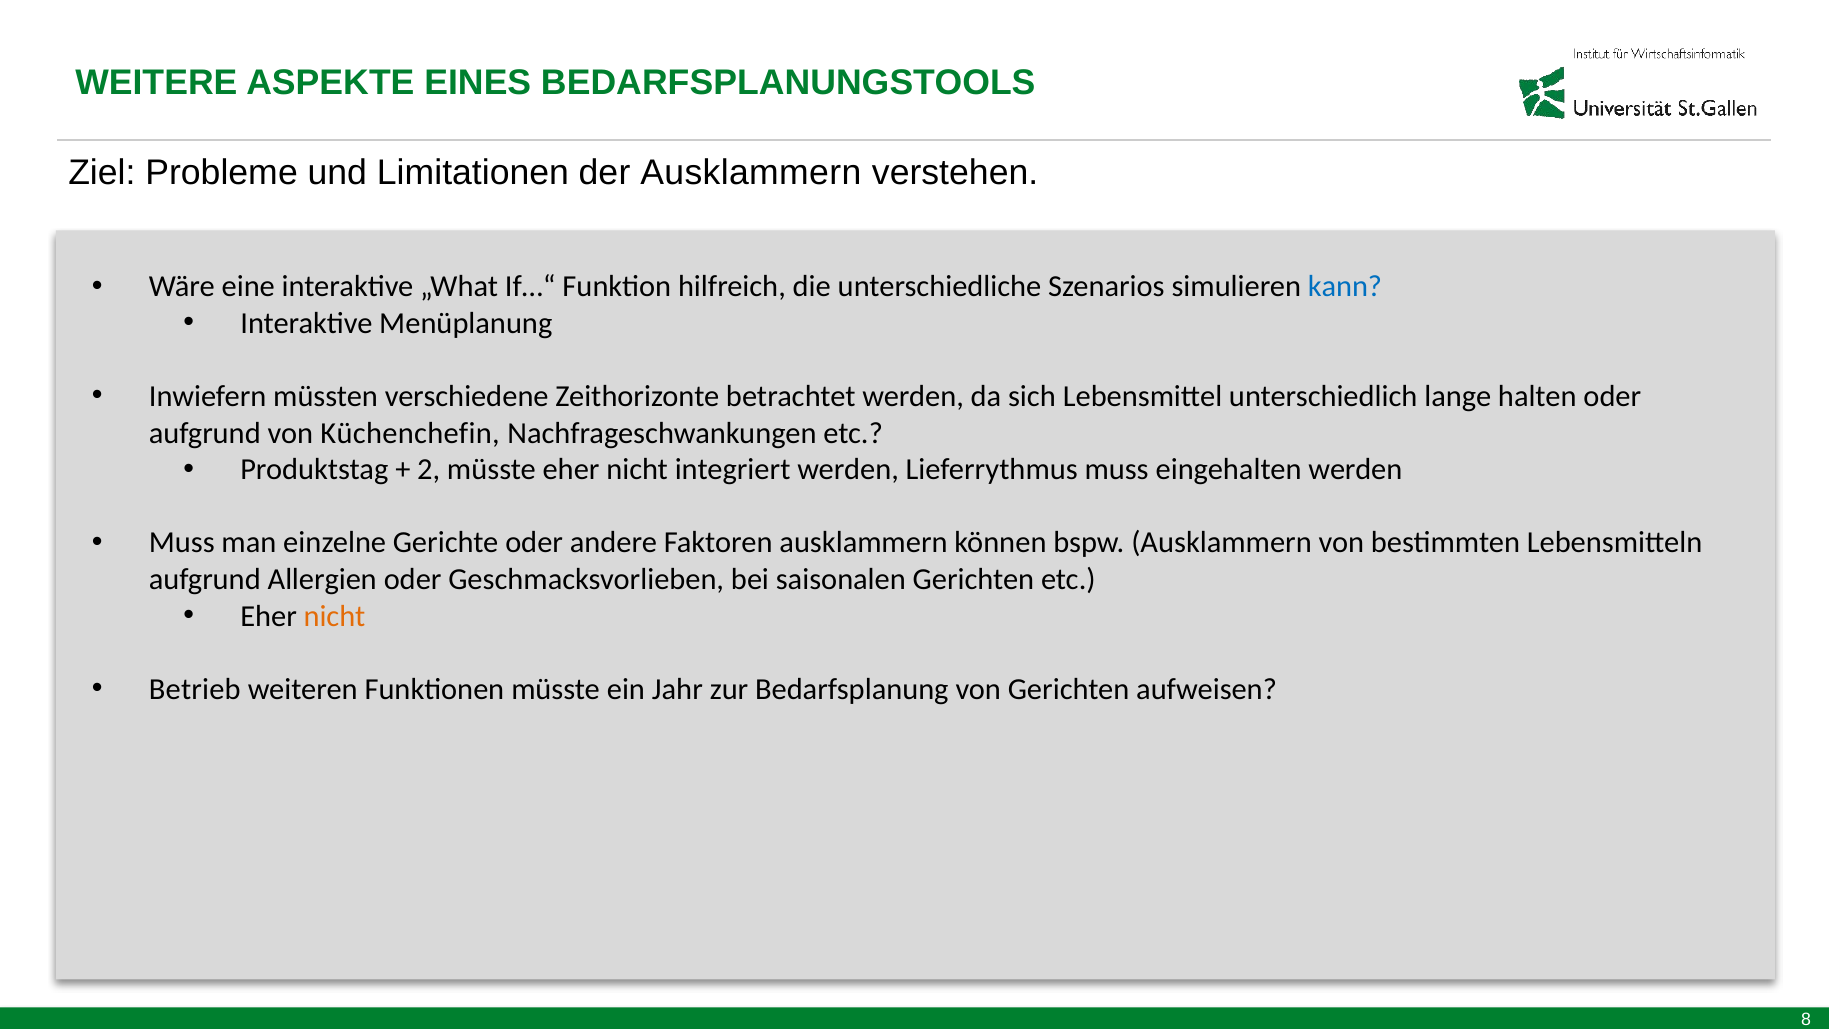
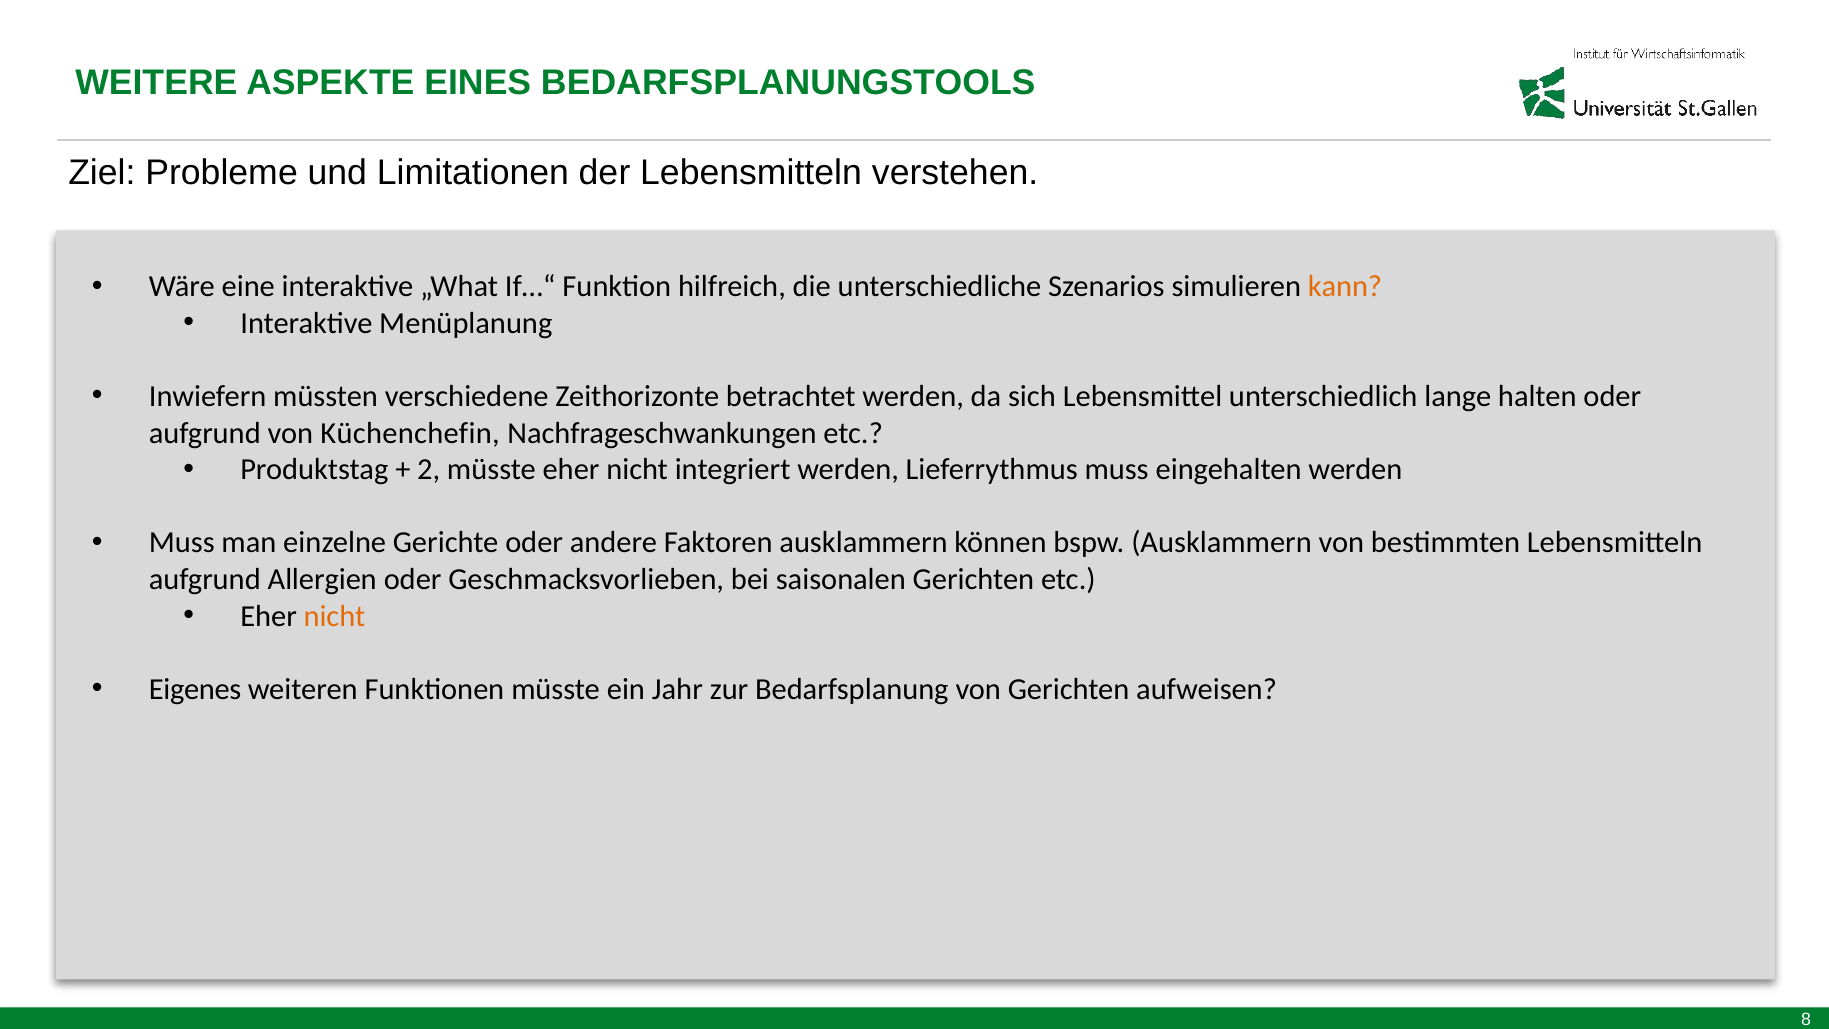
der Ausklammern: Ausklammern -> Lebensmitteln
kann colour: blue -> orange
Betrieb: Betrieb -> Eigenes
